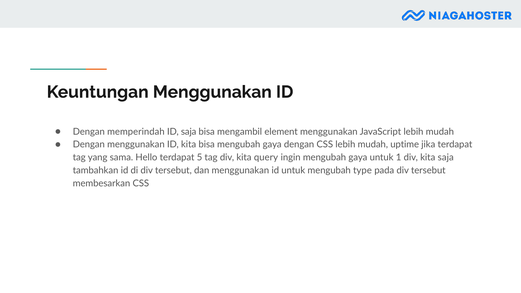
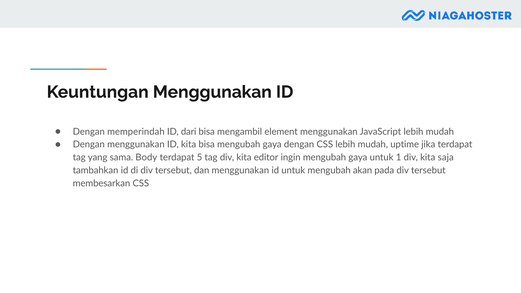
ID saja: saja -> dari
Hello: Hello -> Body
query: query -> editor
type: type -> akan
